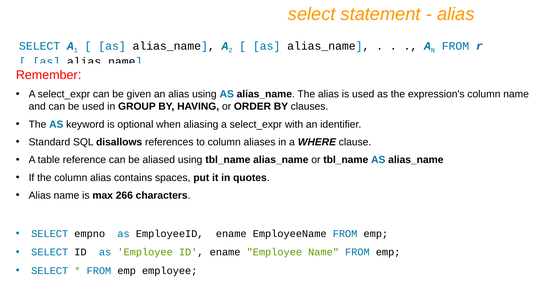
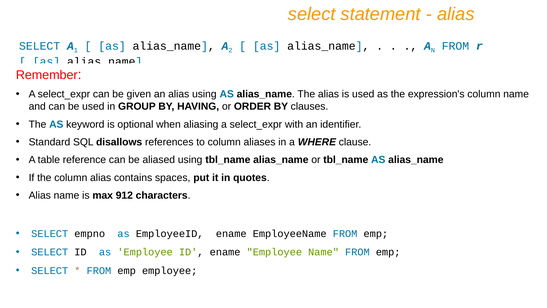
266: 266 -> 912
